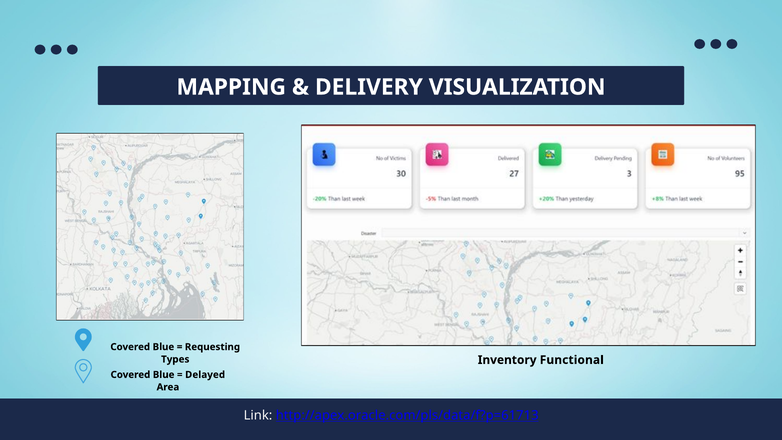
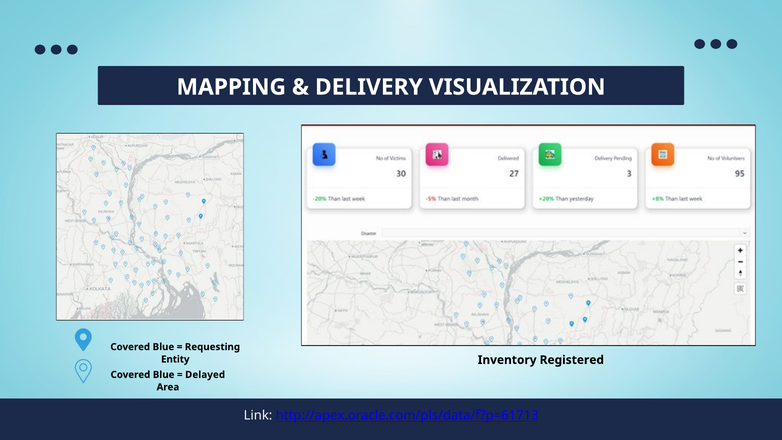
Types: Types -> Entity
Functional: Functional -> Registered
